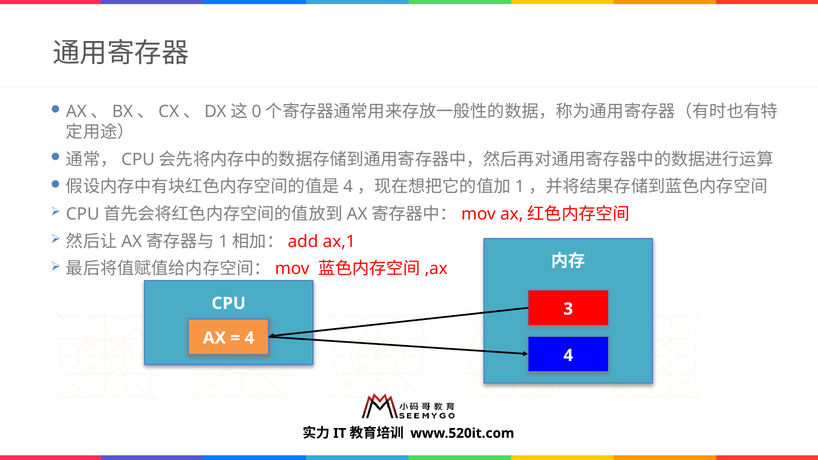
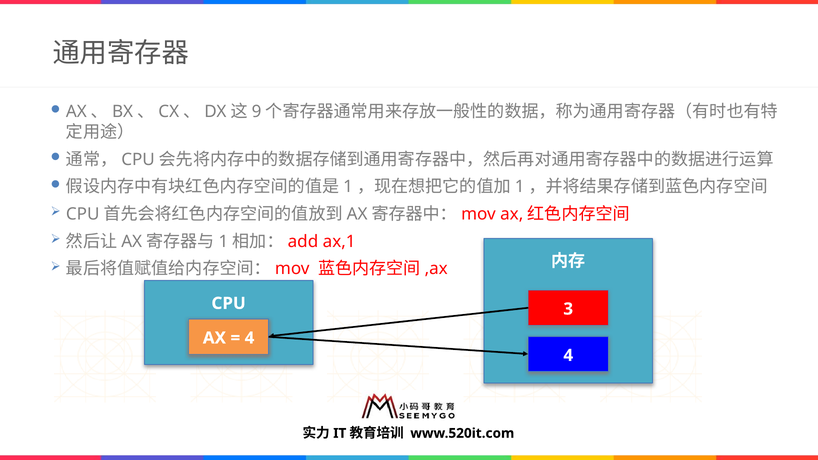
0: 0 -> 9
4 at (348, 187): 4 -> 1
